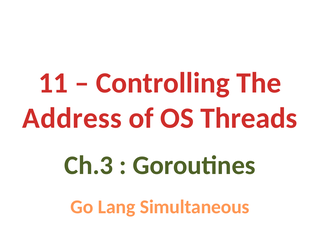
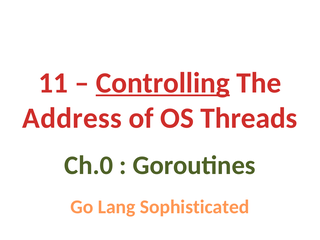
Controlling underline: none -> present
Ch.3: Ch.3 -> Ch.0
Simultaneous: Simultaneous -> Sophisticated
